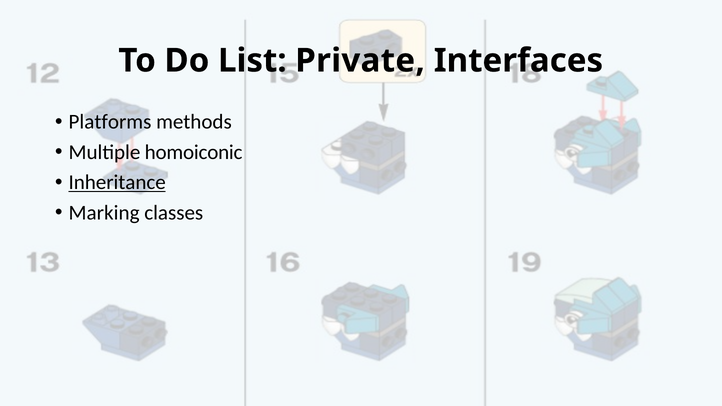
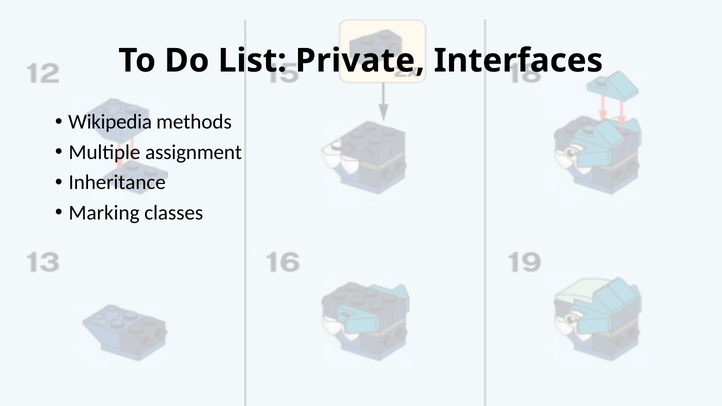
Platforms: Platforms -> Wikipedia
homoiconic: homoiconic -> assignment
Inheritance underline: present -> none
